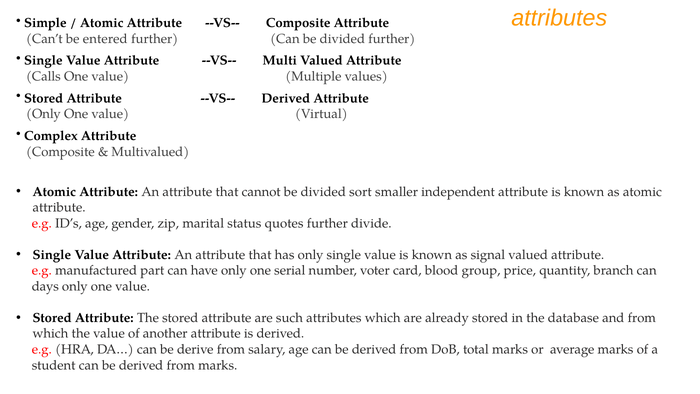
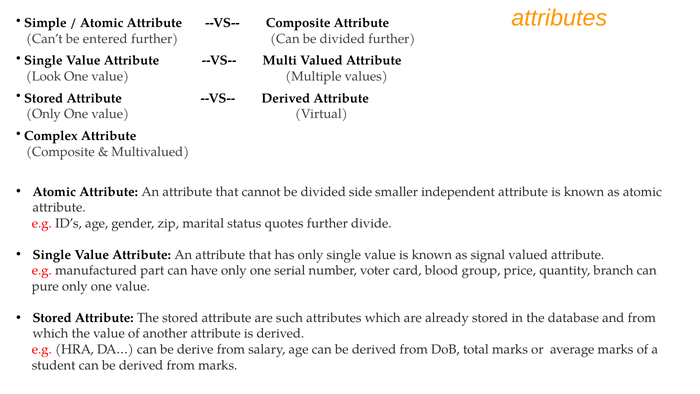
Calls: Calls -> Look
sort: sort -> side
days: days -> pure
